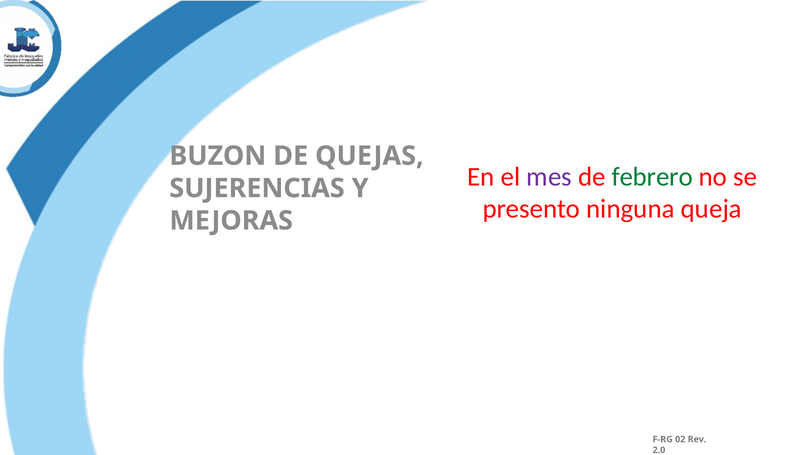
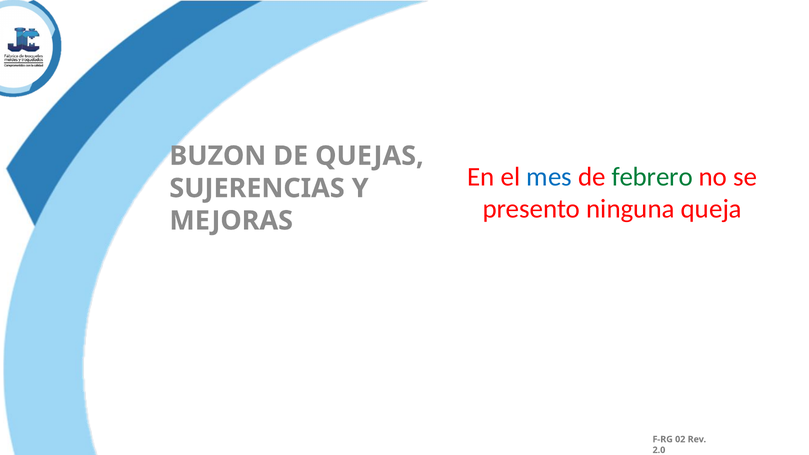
mes colour: purple -> blue
